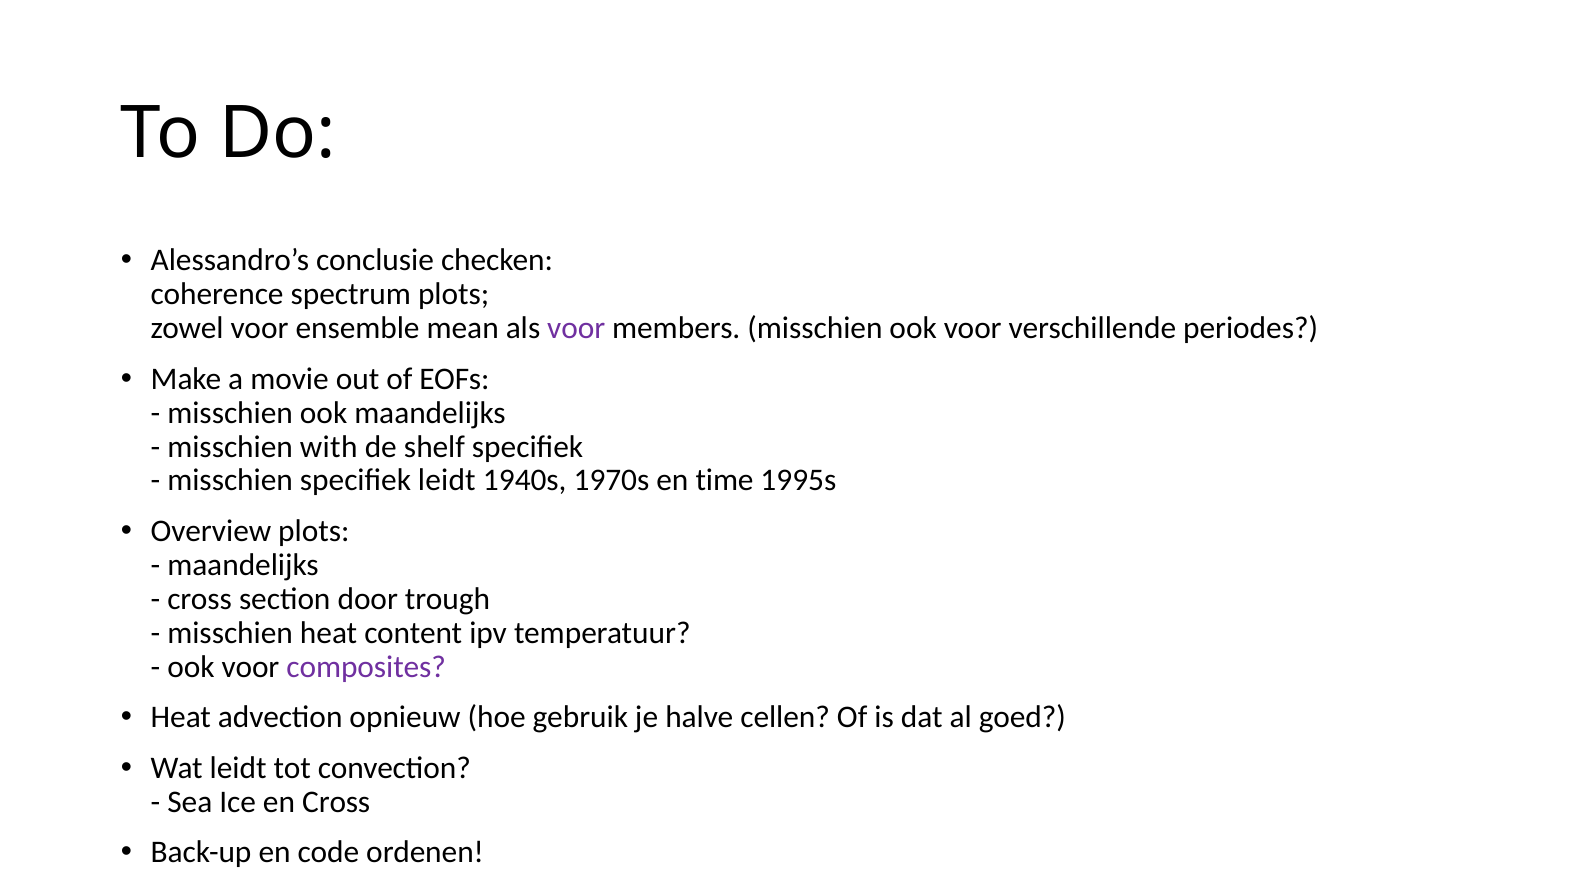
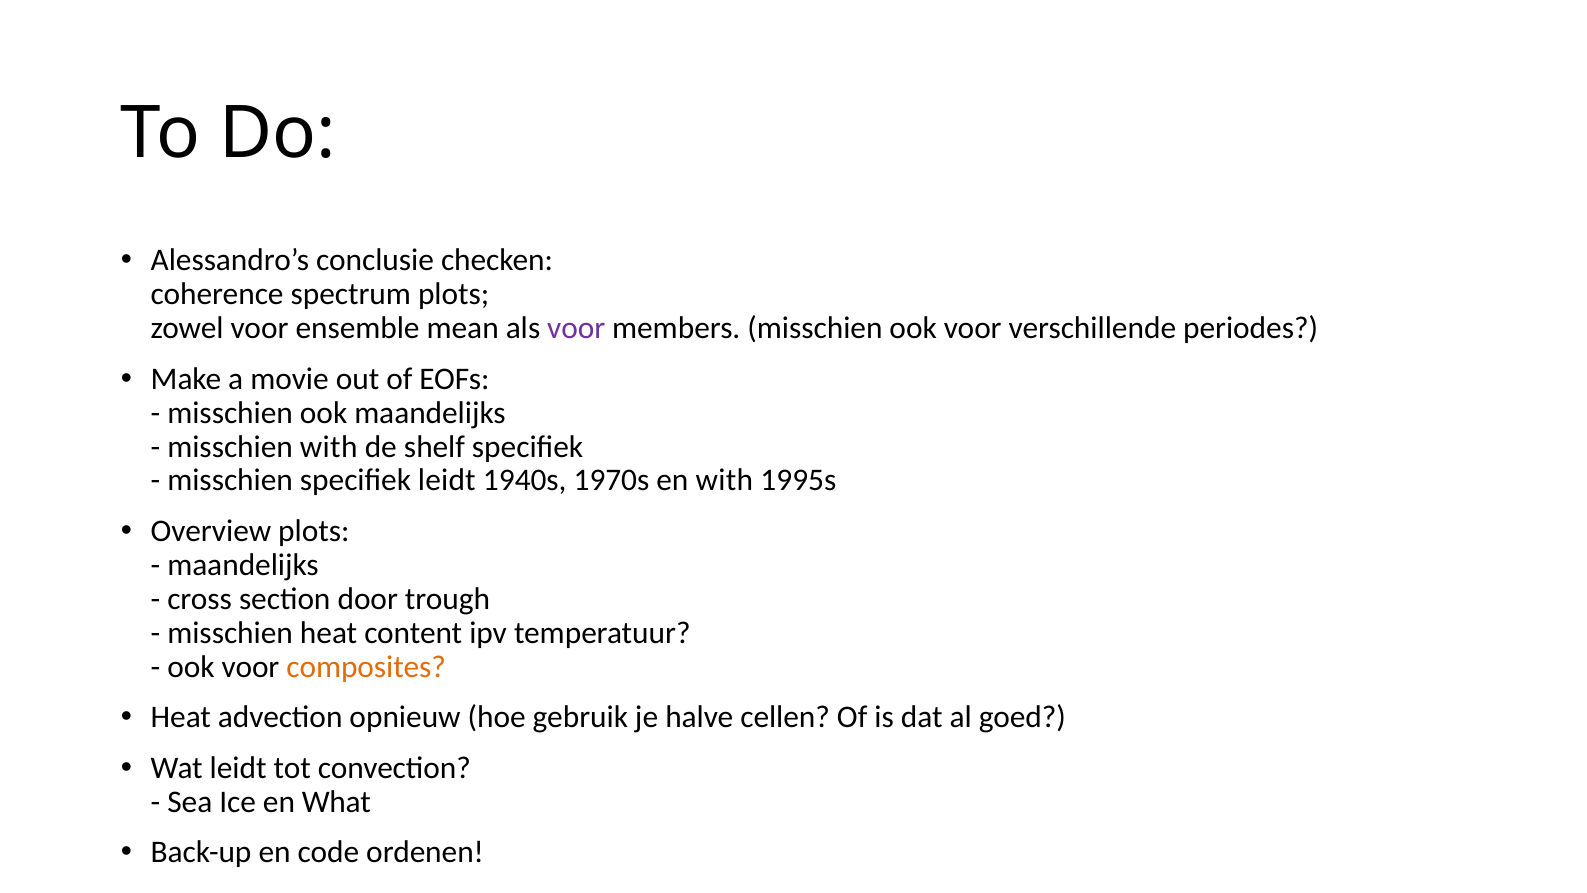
en time: time -> with
composites colour: purple -> orange
en Cross: Cross -> What
